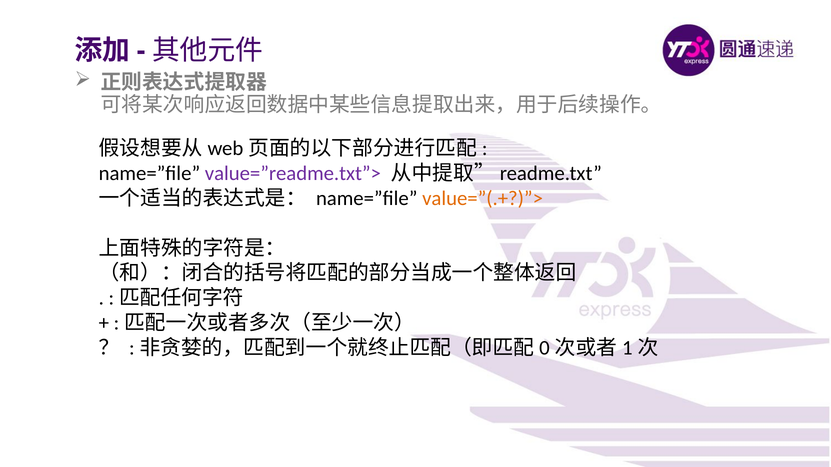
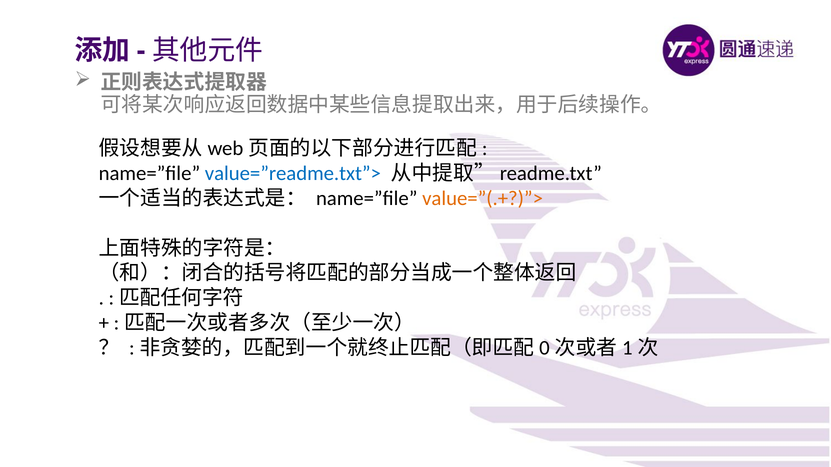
value=”readme.txt”> colour: purple -> blue
